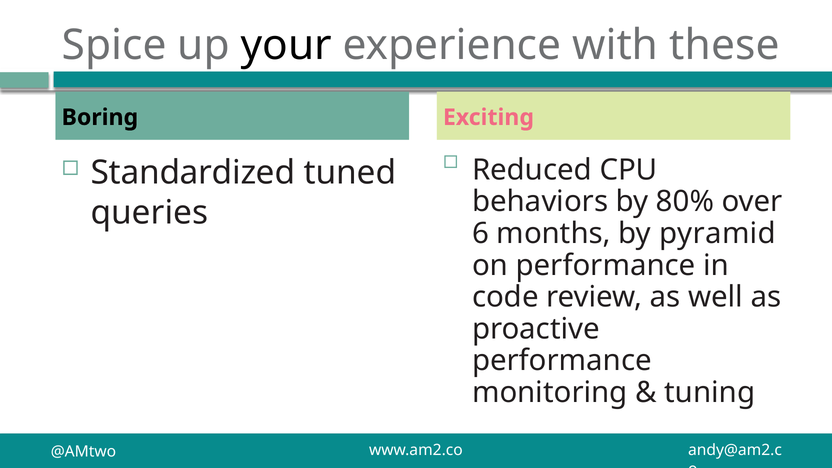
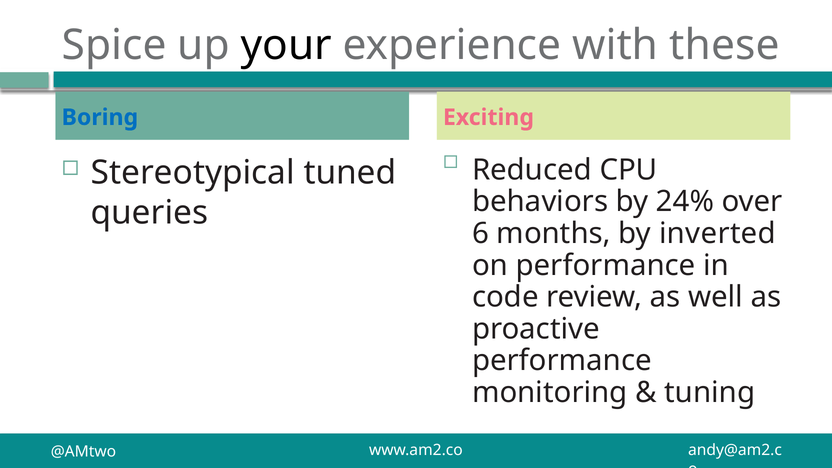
Boring colour: black -> blue
Standardized: Standardized -> Stereotypical
80%: 80% -> 24%
pyramid: pyramid -> inverted
